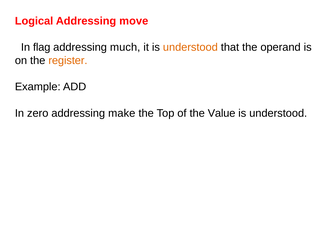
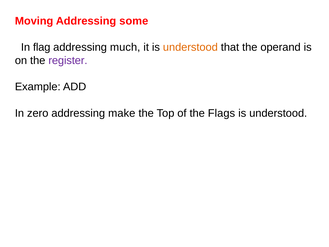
Logical: Logical -> Moving
move: move -> some
register colour: orange -> purple
Value: Value -> Flags
